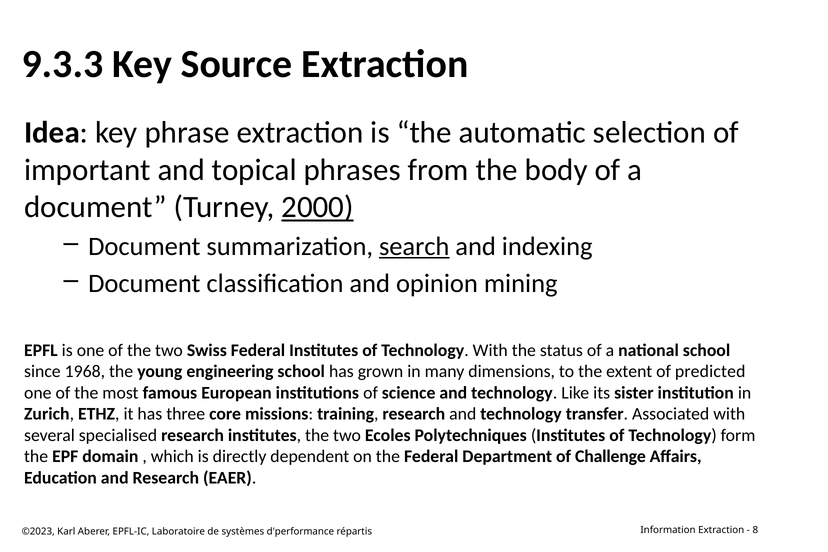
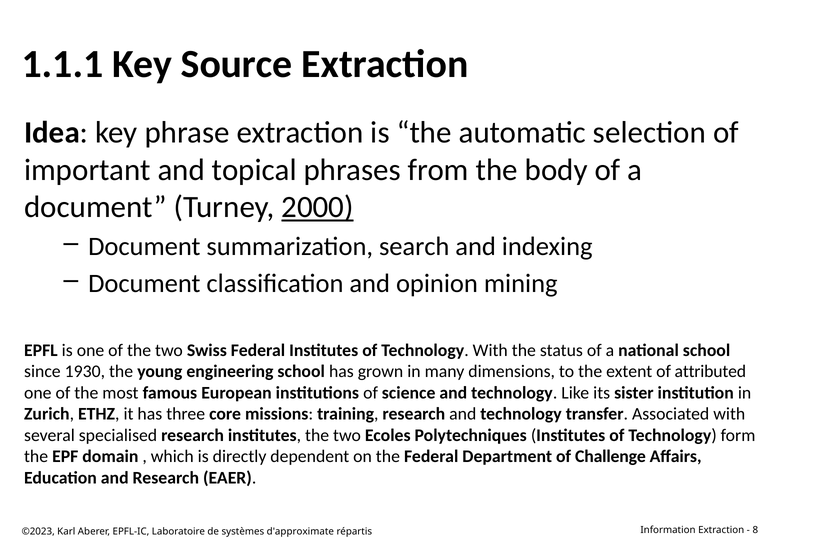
9.3.3: 9.3.3 -> 1.1.1
search underline: present -> none
1968: 1968 -> 1930
predicted: predicted -> attributed
d'performance: d'performance -> d'approximate
